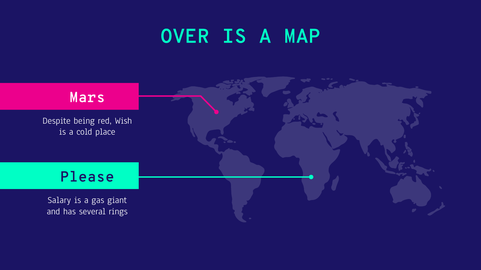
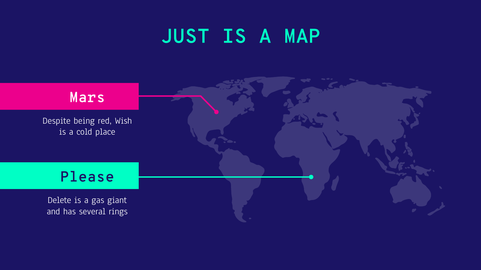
OVER: OVER -> JUST
Salary: Salary -> Delete
